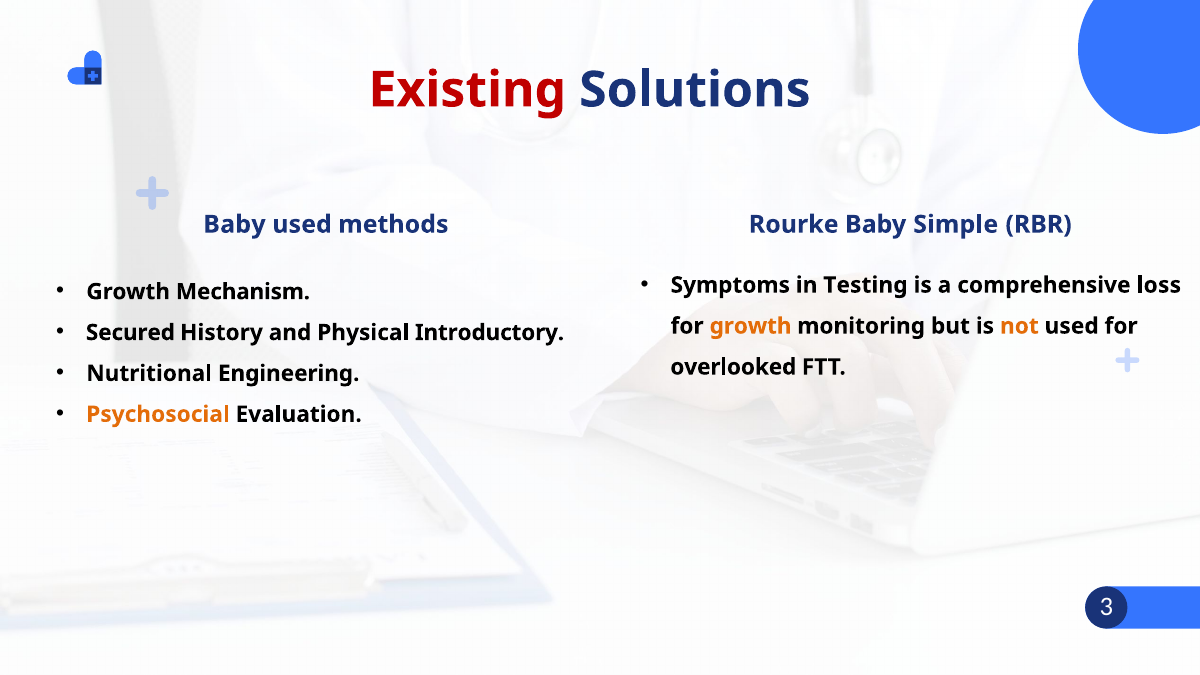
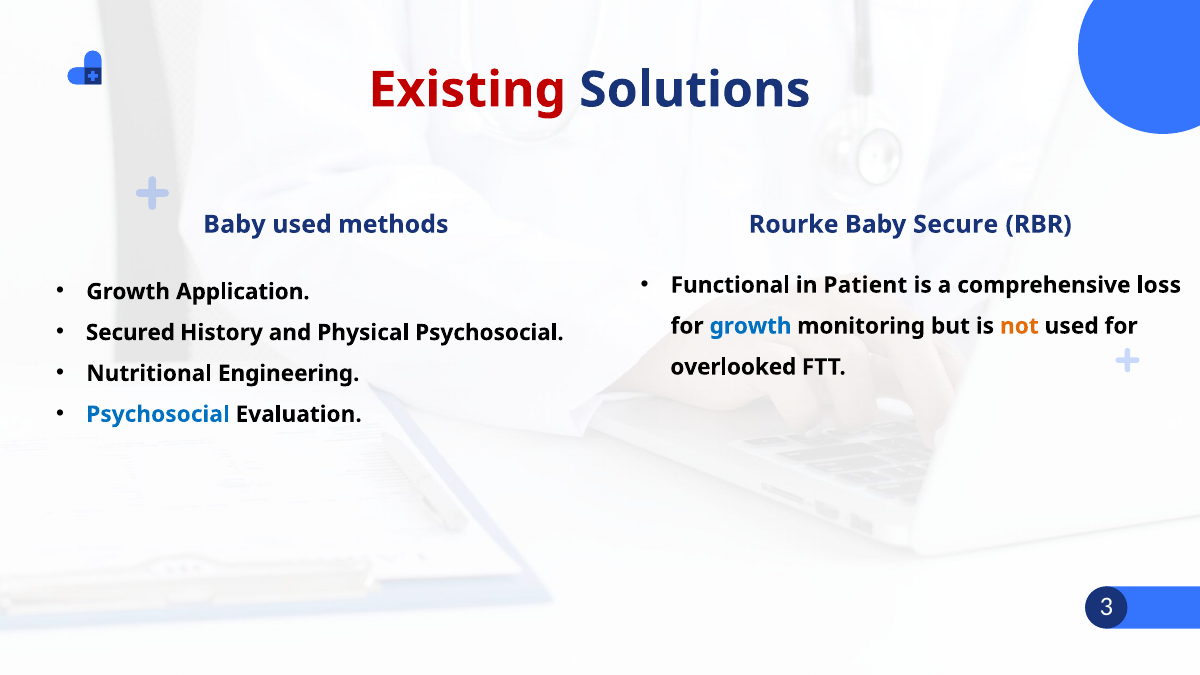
Simple: Simple -> Secure
Symptoms: Symptoms -> Functional
Testing: Testing -> Patient
Mechanism: Mechanism -> Application
Physical Introductory: Introductory -> Psychosocial
growth at (751, 326) colour: orange -> blue
Psychosocial at (158, 414) colour: orange -> blue
